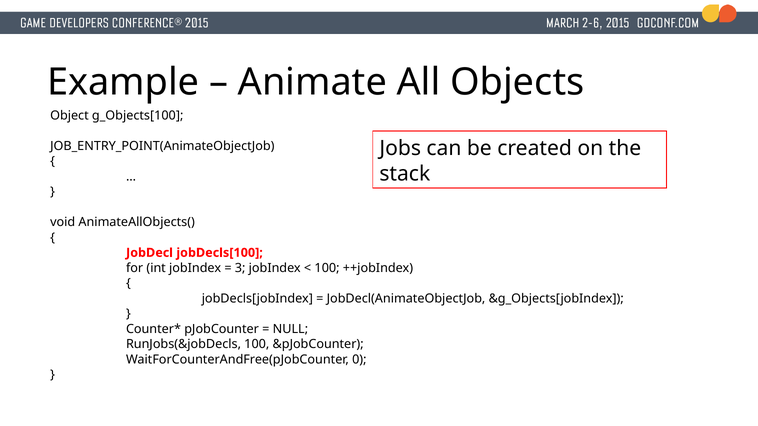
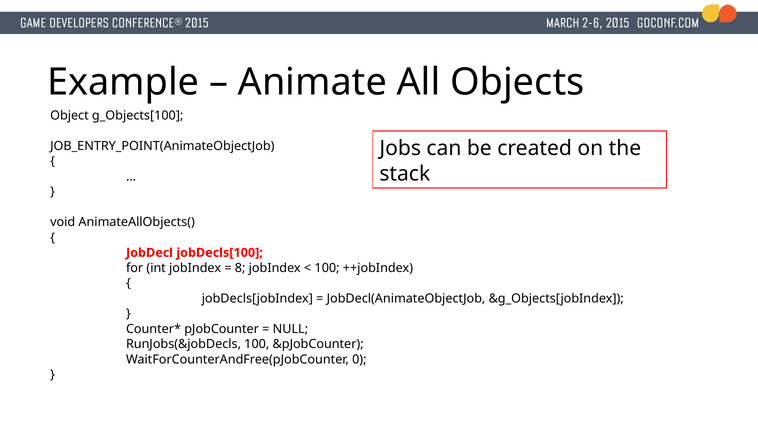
3: 3 -> 8
